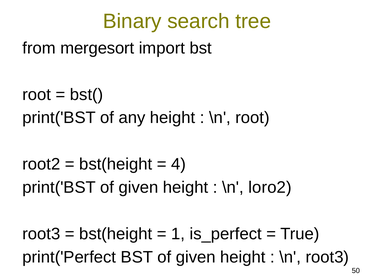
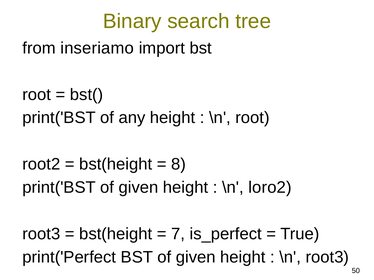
mergesort: mergesort -> inseriamo
4: 4 -> 8
1: 1 -> 7
